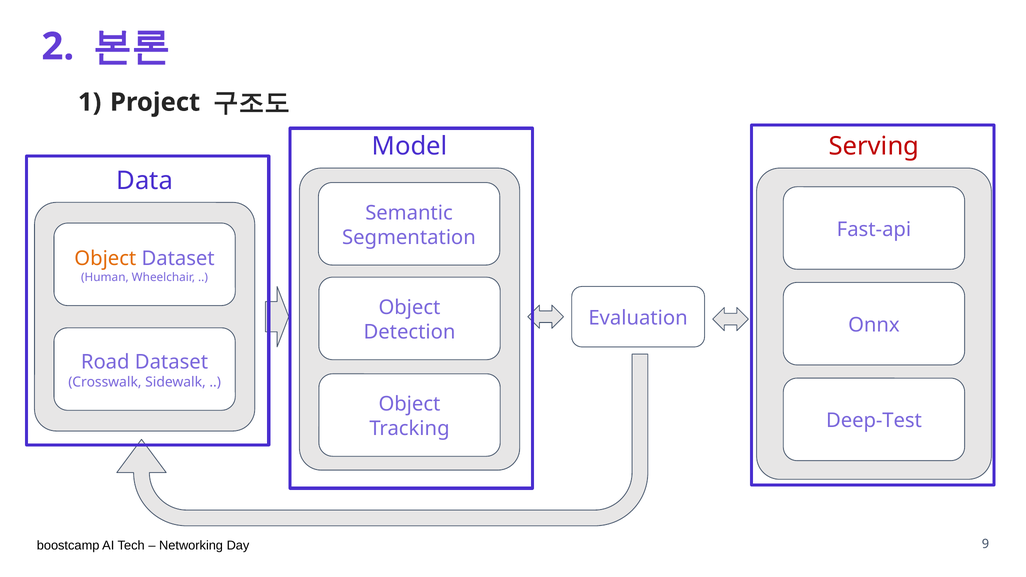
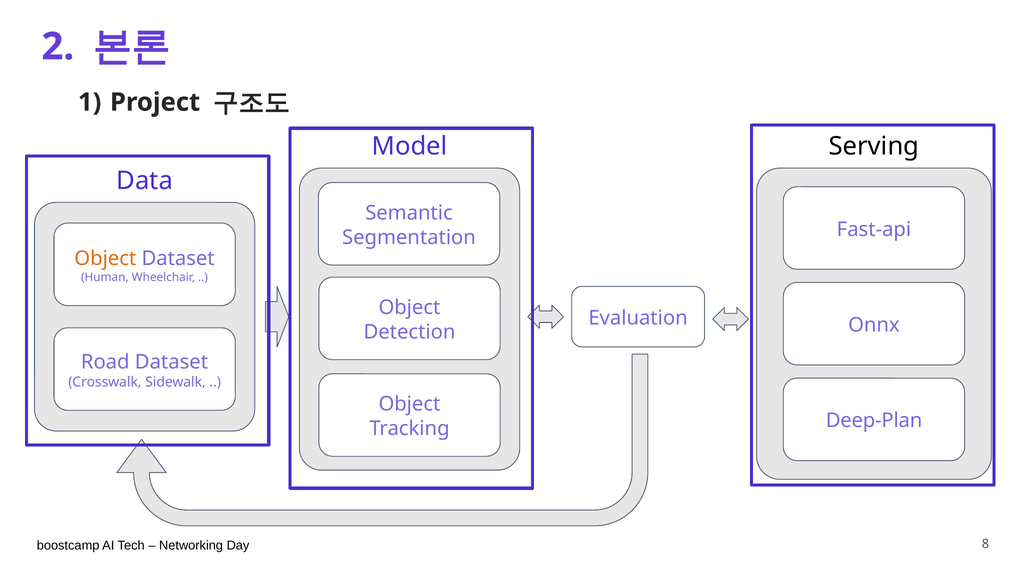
Serving colour: red -> black
Deep-Test: Deep-Test -> Deep-Plan
9: 9 -> 8
